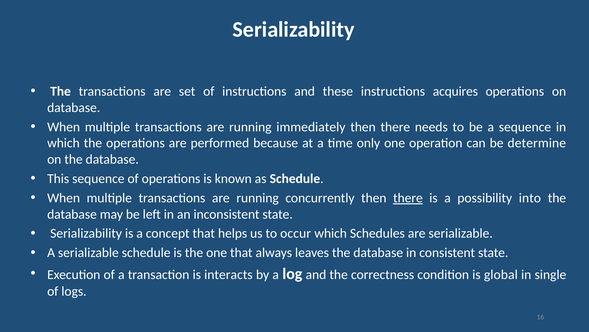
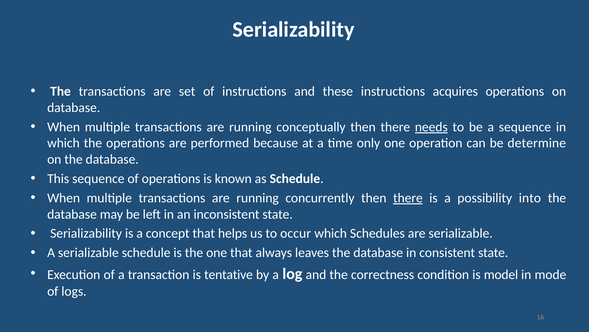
immediately: immediately -> conceptually
needs underline: none -> present
interacts: interacts -> tentative
global: global -> model
single: single -> mode
